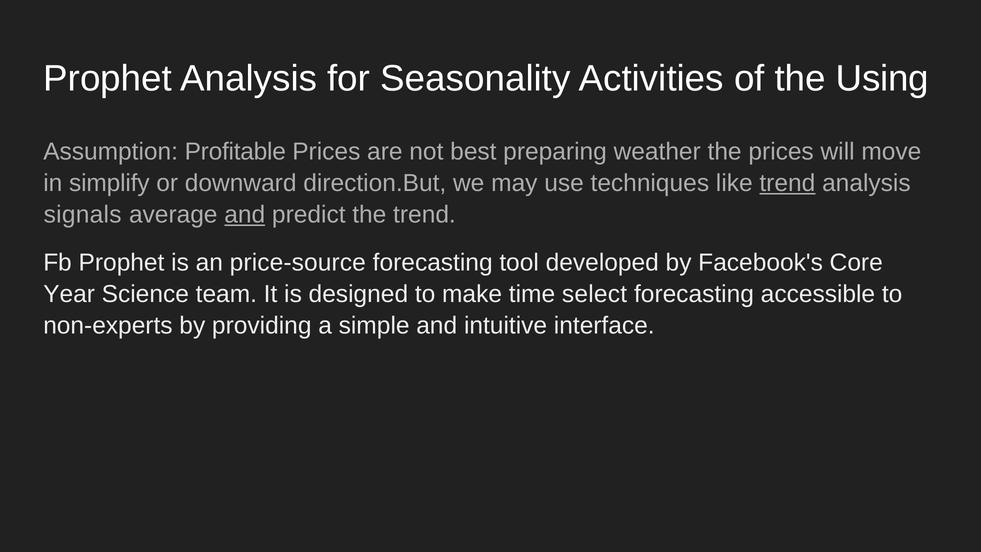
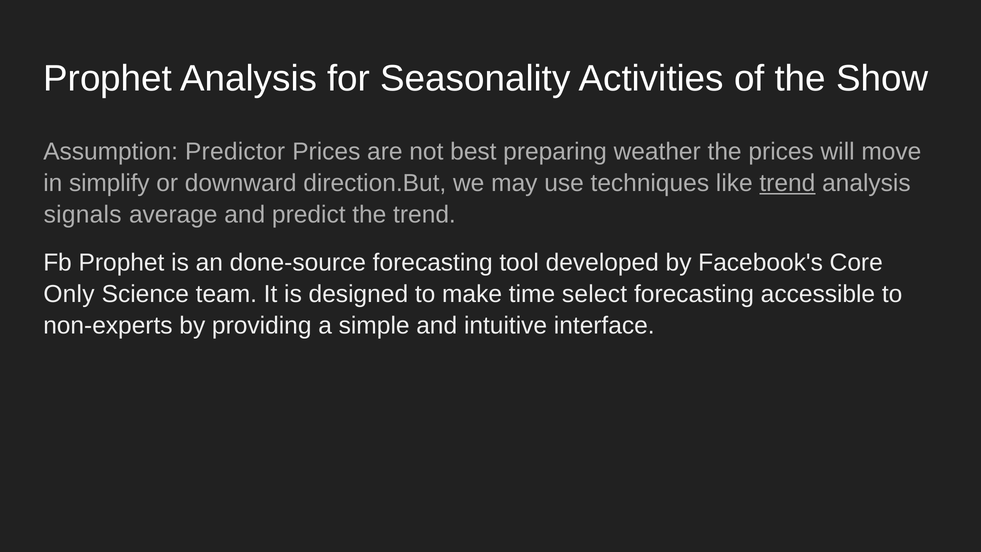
Using: Using -> Show
Profitable: Profitable -> Predictor
and at (245, 215) underline: present -> none
price-source: price-source -> done-source
Year: Year -> Only
